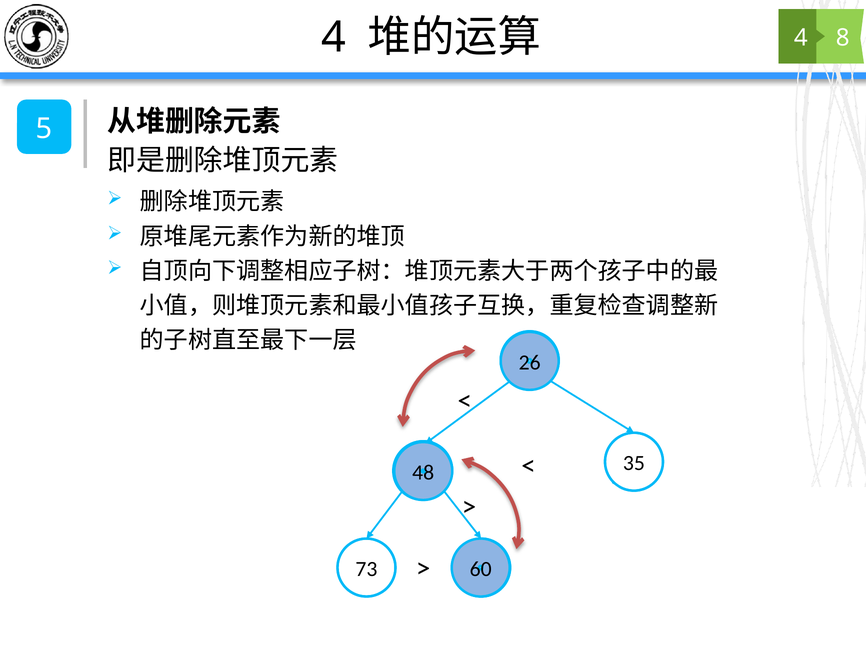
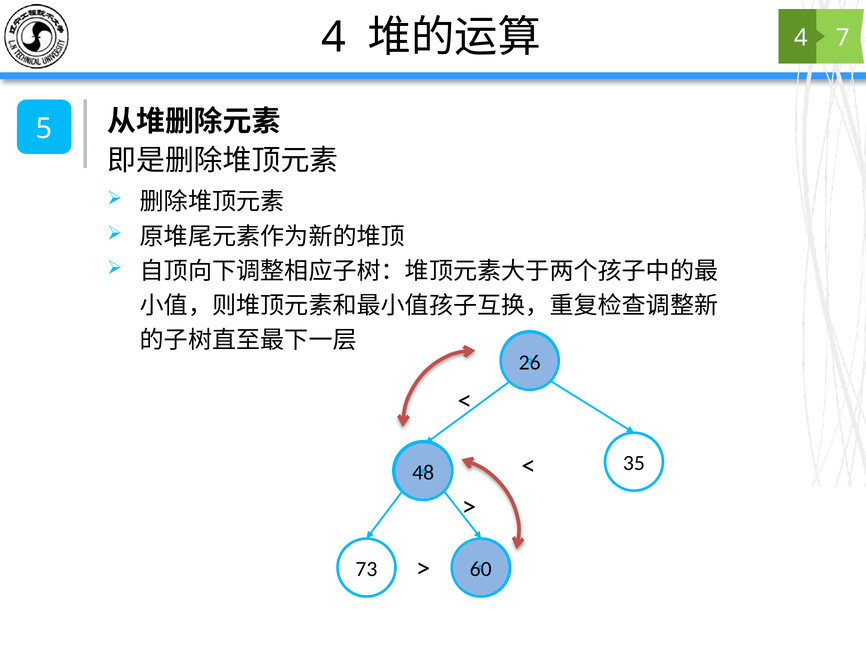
8: 8 -> 7
